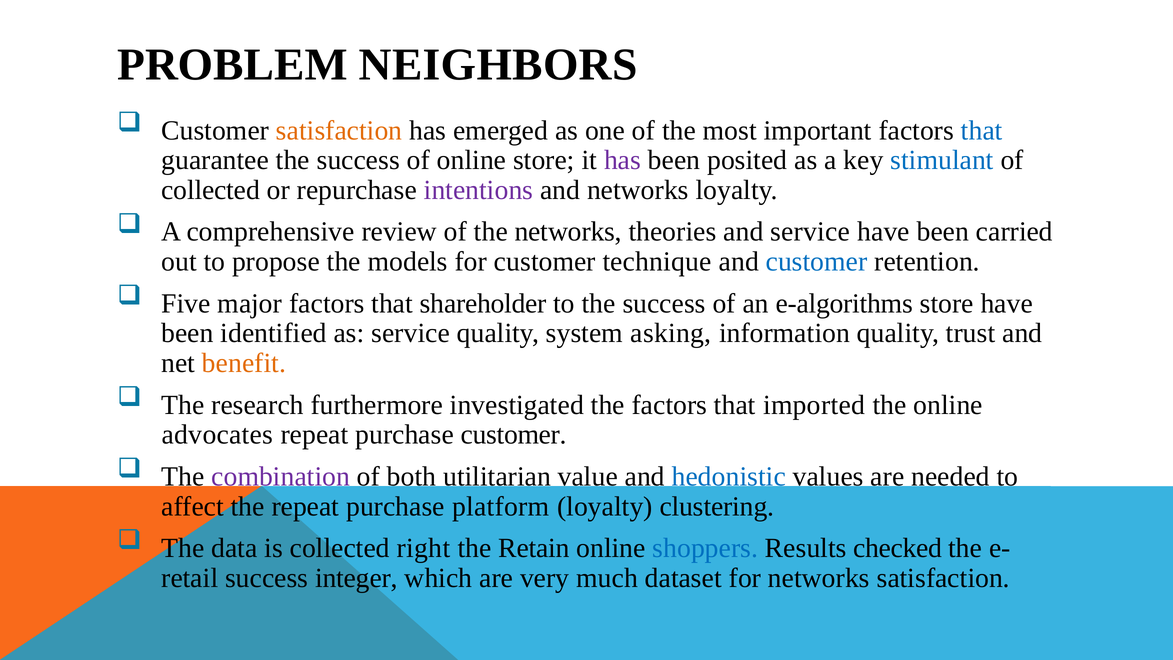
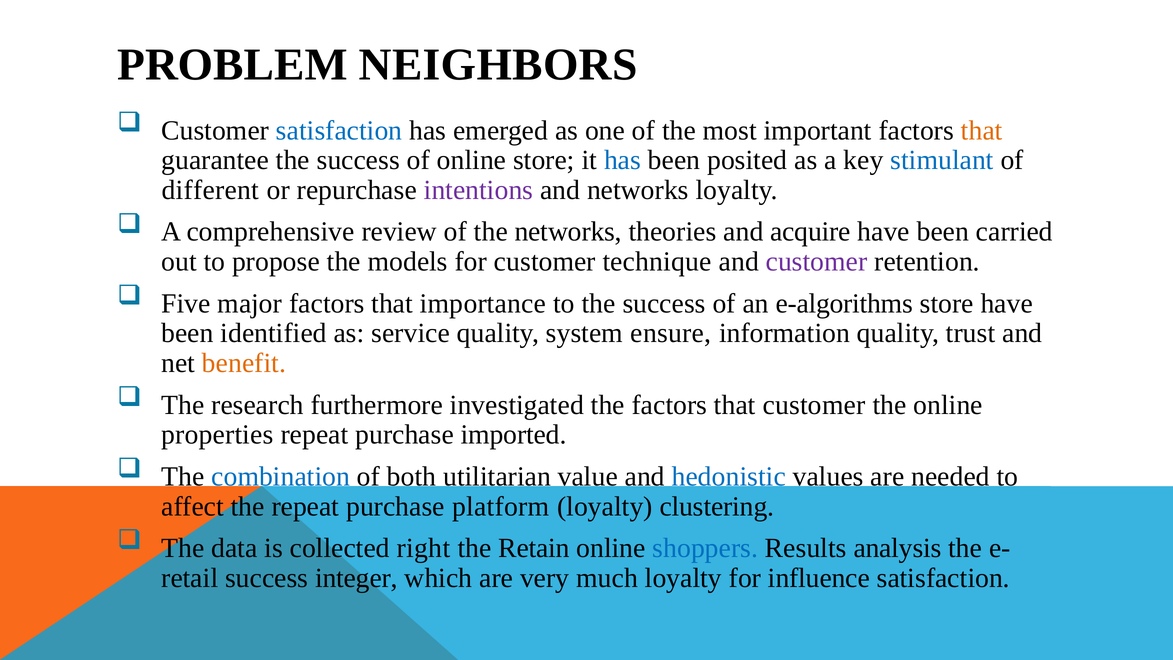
satisfaction at (339, 130) colour: orange -> blue
that at (982, 130) colour: blue -> orange
has at (622, 160) colour: purple -> blue
collected at (211, 190): collected -> different
and service: service -> acquire
customer at (817, 262) colour: blue -> purple
shareholder: shareholder -> importance
asking: asking -> ensure
that imported: imported -> customer
advocates: advocates -> properties
purchase customer: customer -> imported
combination colour: purple -> blue
checked: checked -> analysis
much dataset: dataset -> loyalty
for networks: networks -> influence
